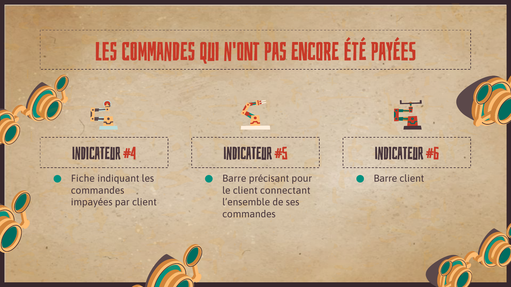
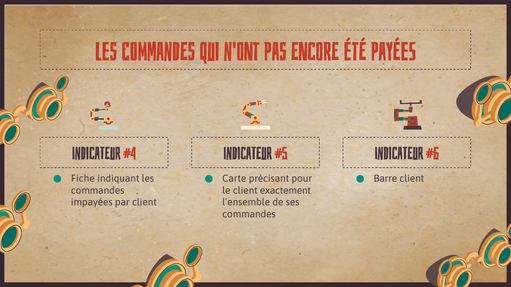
Barre at (234, 179): Barre -> Carte
connectant: connectant -> exactement
